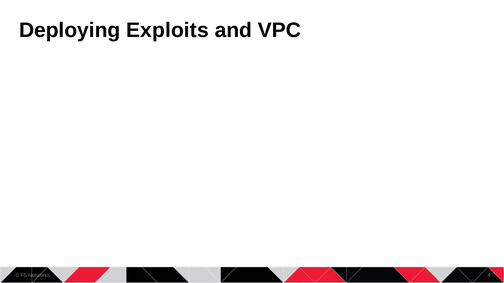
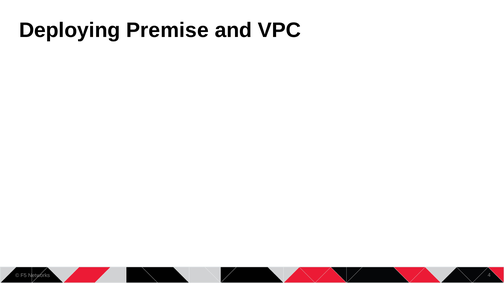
Exploits: Exploits -> Premise
